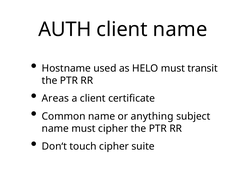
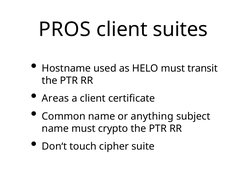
AUTH: AUTH -> PROS
client name: name -> suites
must cipher: cipher -> crypto
